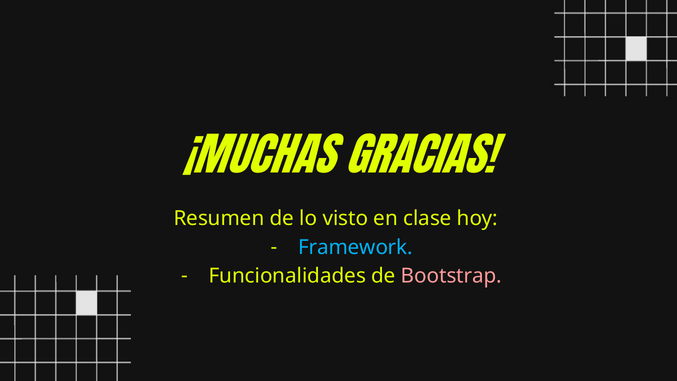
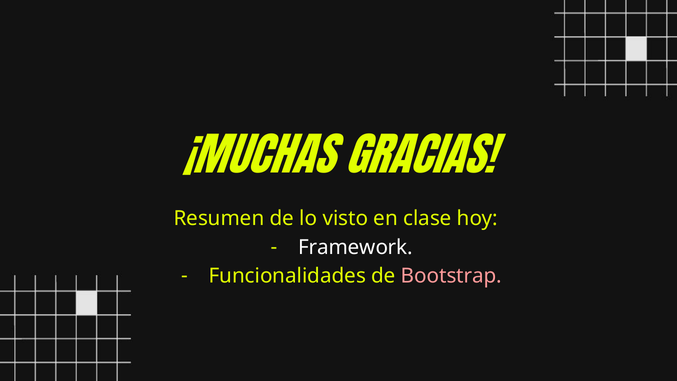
Framework colour: light blue -> white
